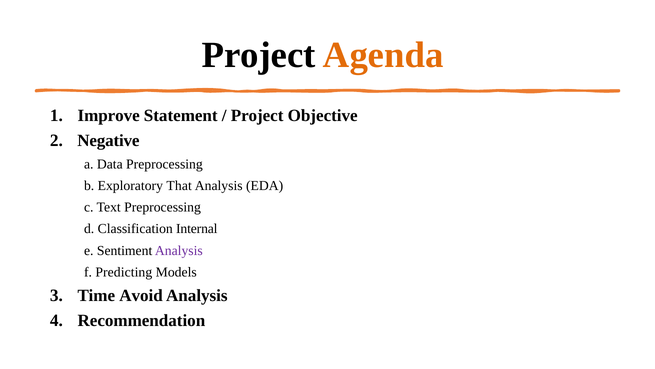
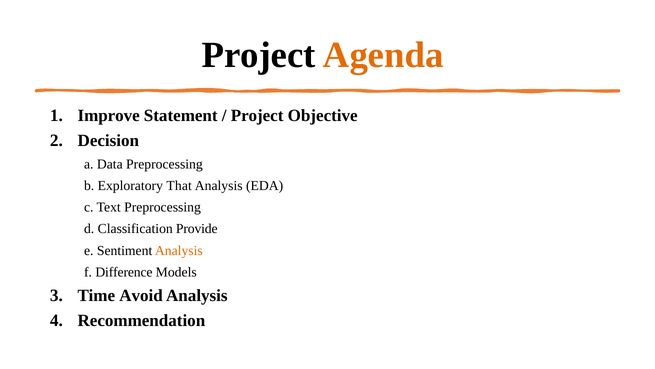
Negative: Negative -> Decision
Internal: Internal -> Provide
Analysis at (179, 250) colour: purple -> orange
Predicting: Predicting -> Difference
